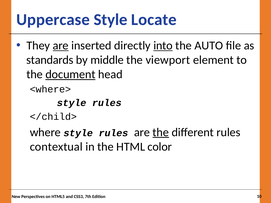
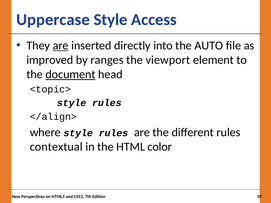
Locate: Locate -> Access
into underline: present -> none
standards: standards -> improved
middle: middle -> ranges
<where>: <where> -> <topic>
</child>: </child> -> </align>
the at (161, 132) underline: present -> none
